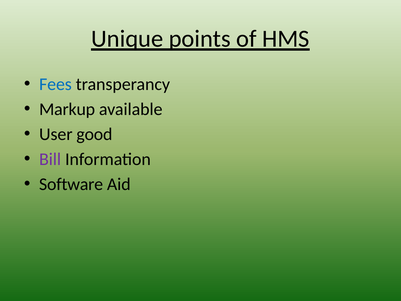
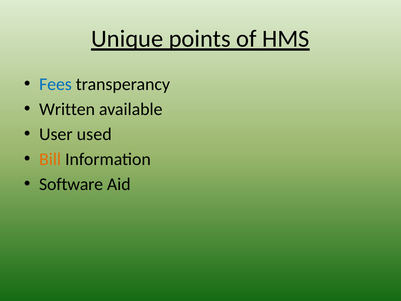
Markup: Markup -> Written
good: good -> used
Bill colour: purple -> orange
